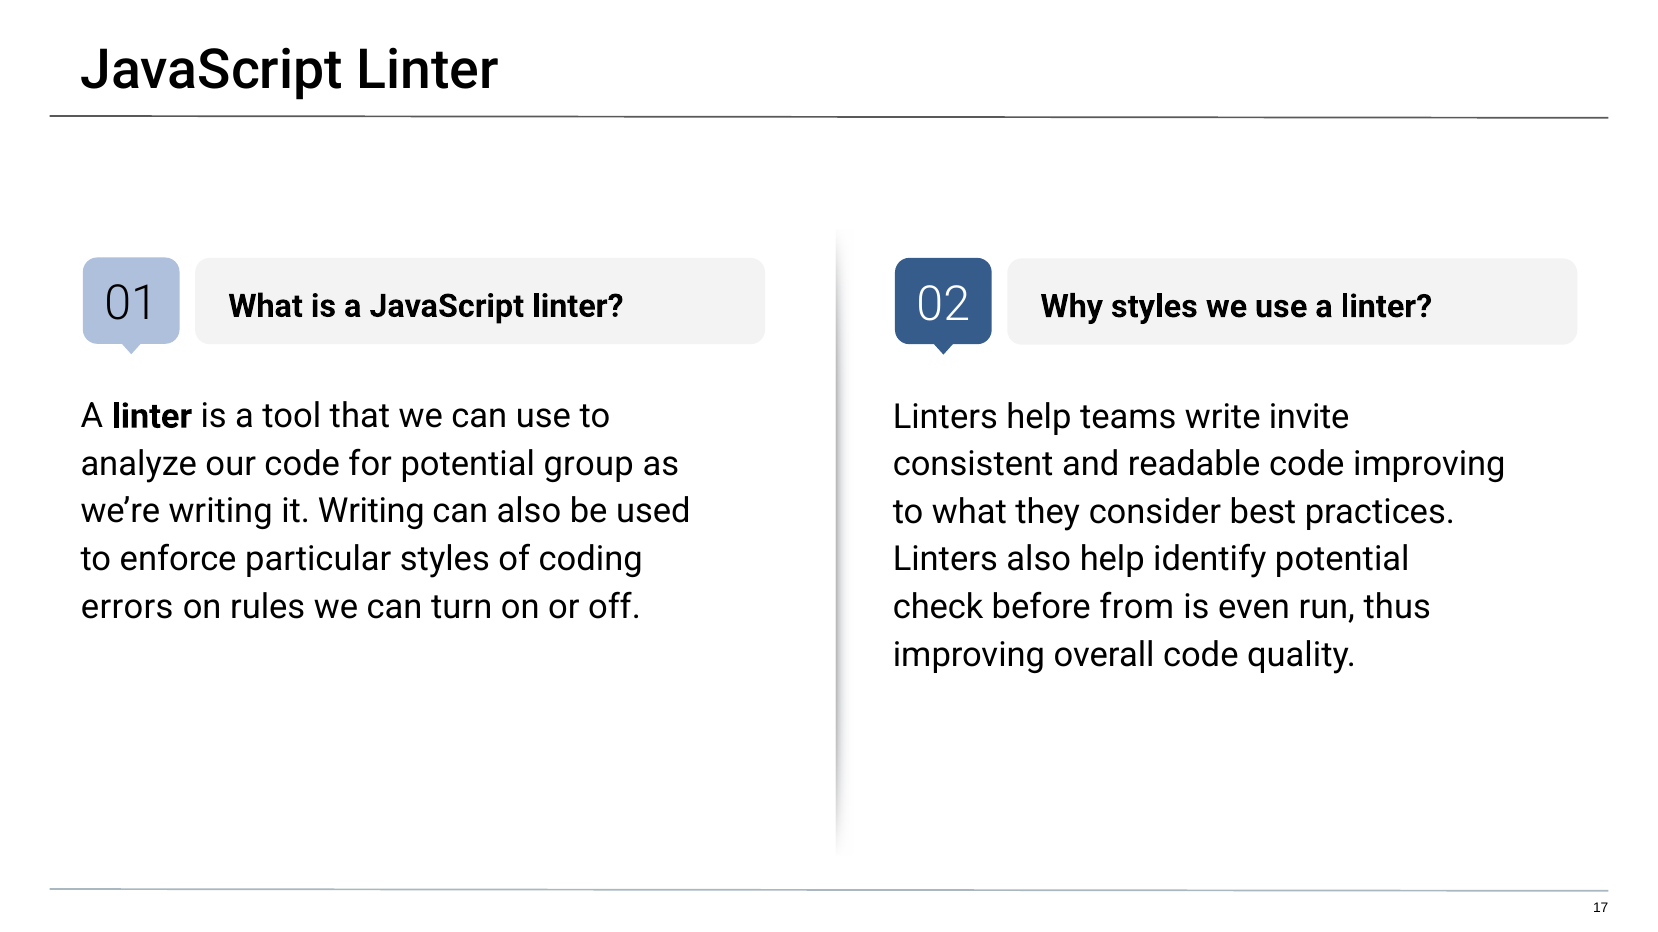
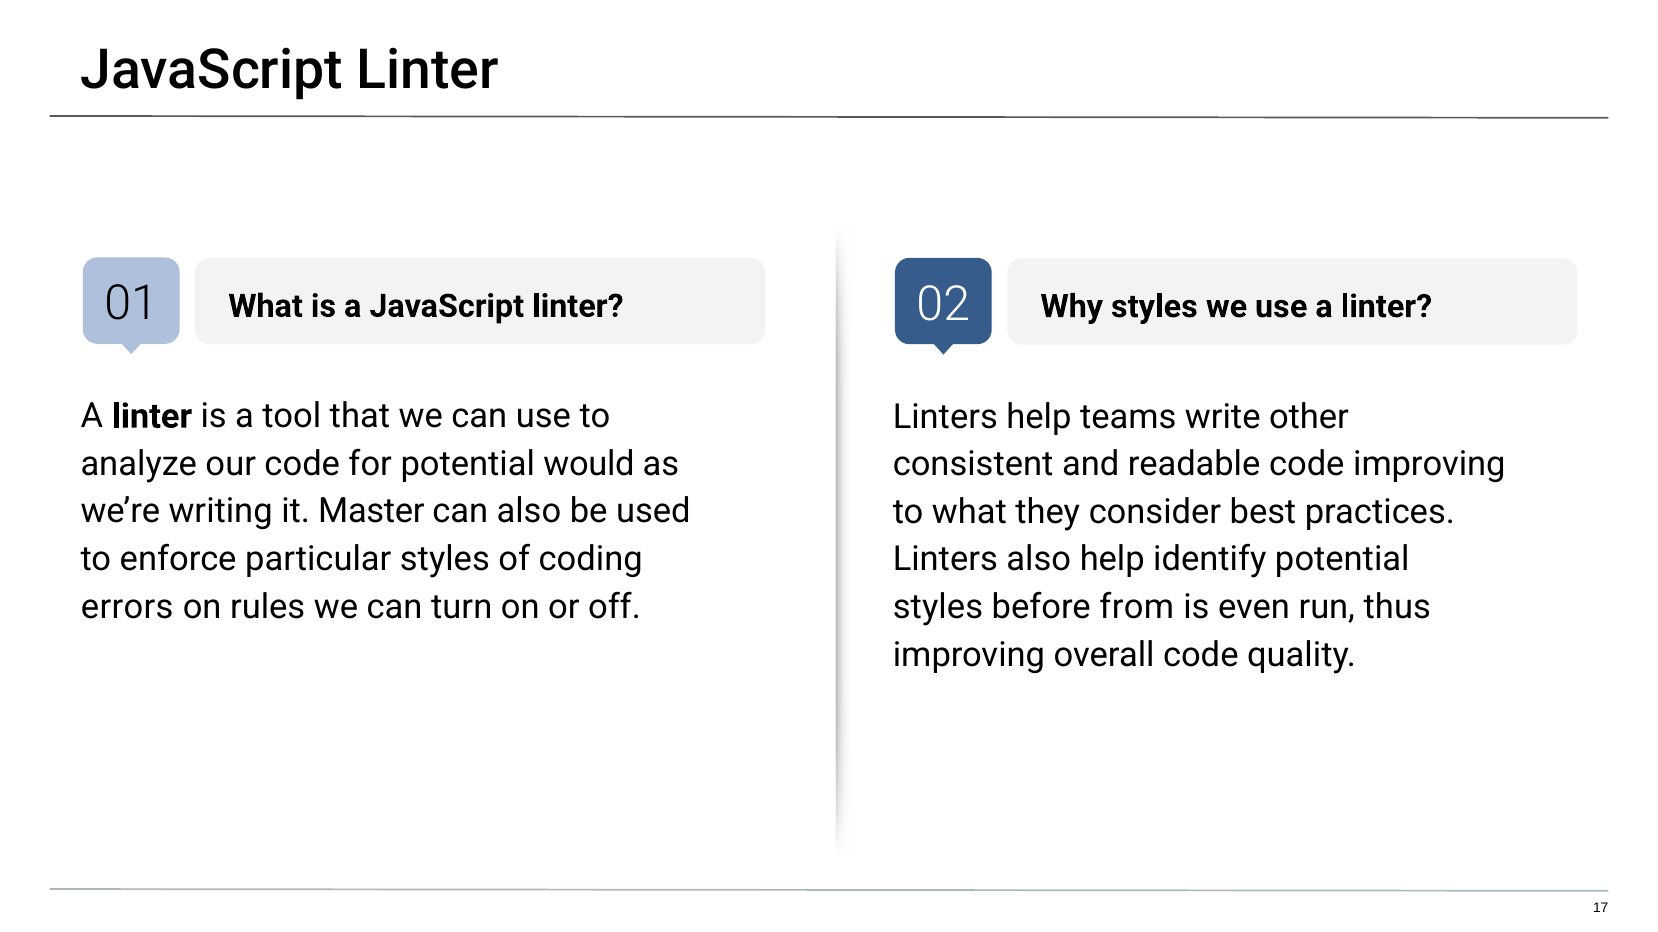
invite: invite -> other
group: group -> would
it Writing: Writing -> Master
check at (938, 608): check -> styles
